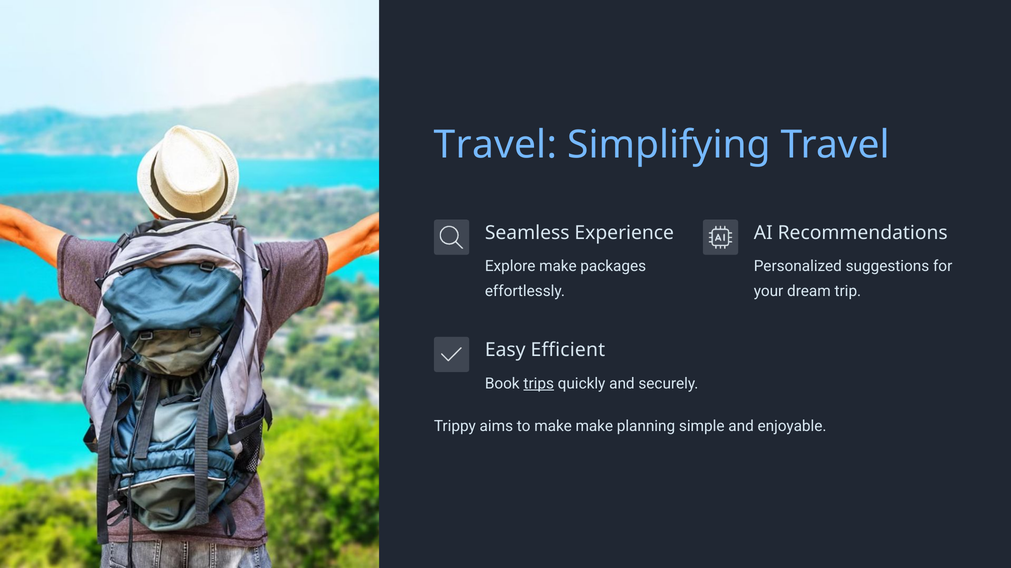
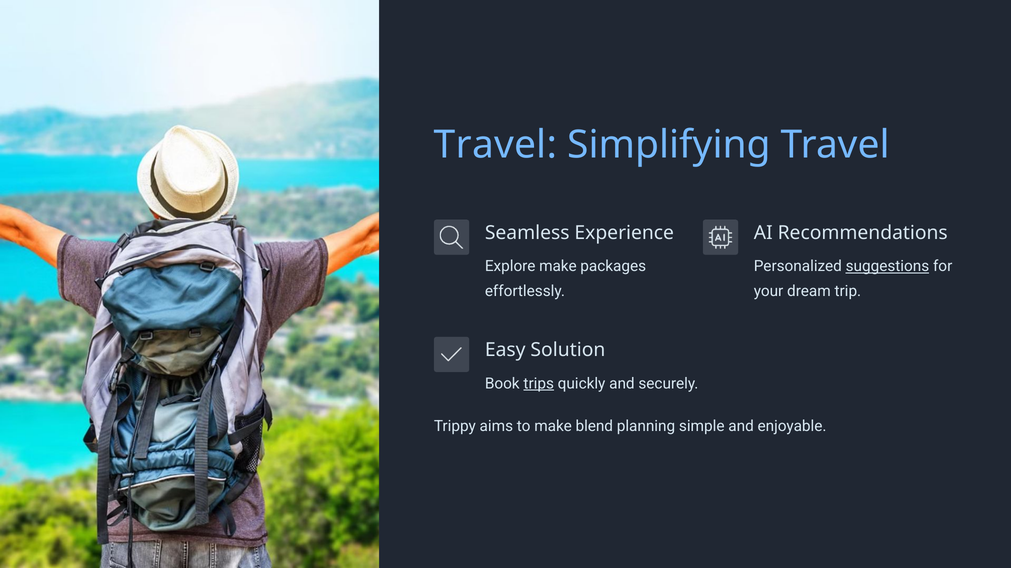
suggestions underline: none -> present
Efficient: Efficient -> Solution
make make: make -> blend
